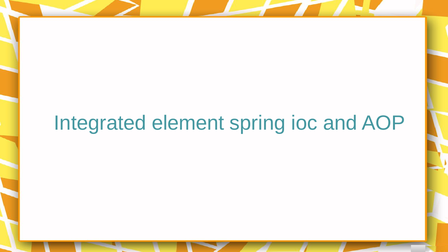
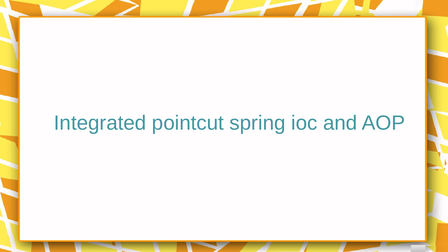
element: element -> pointcut
